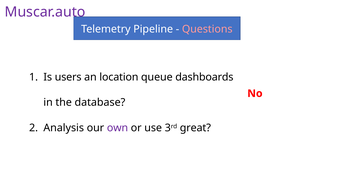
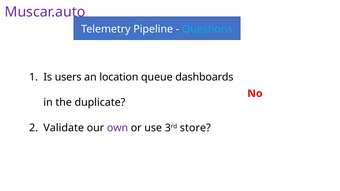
Questions colour: pink -> light blue
database: database -> duplicate
Analysis: Analysis -> Validate
great: great -> store
